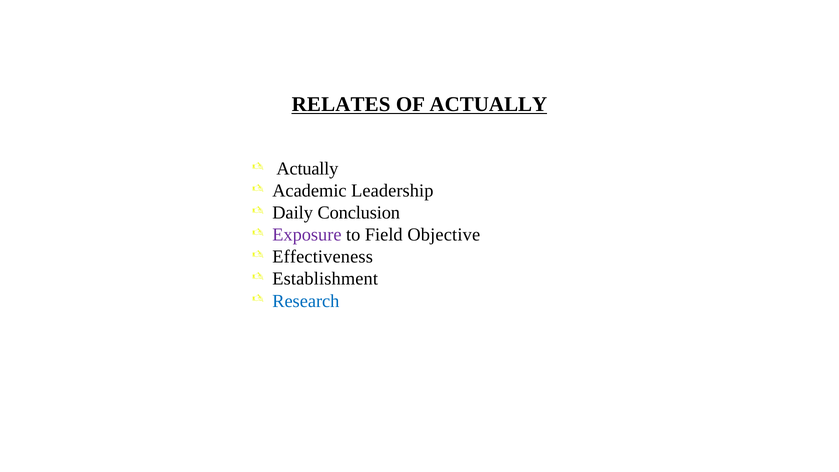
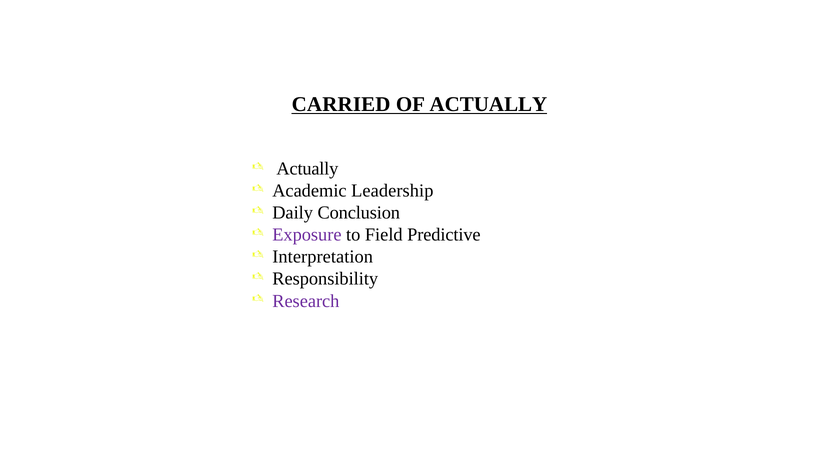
RELATES: RELATES -> CARRIED
Objective: Objective -> Predictive
Effectiveness: Effectiveness -> Interpretation
Establishment: Establishment -> Responsibility
Research colour: blue -> purple
